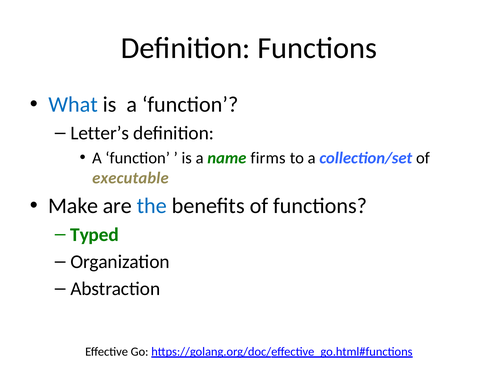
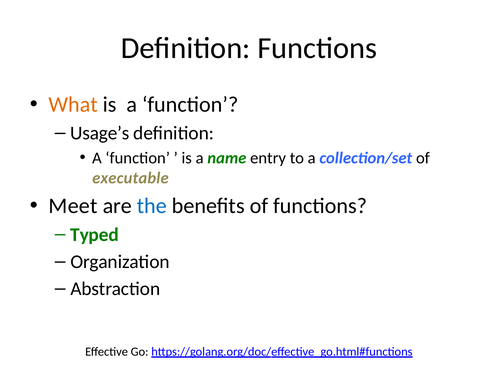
What colour: blue -> orange
Letter’s: Letter’s -> Usage’s
firms: firms -> entry
Make: Make -> Meet
